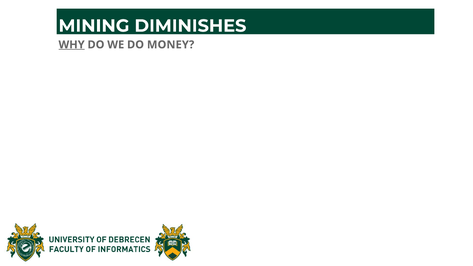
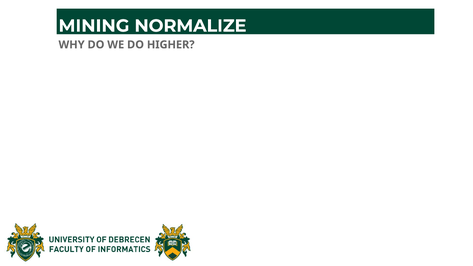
DIMINISHES: DIMINISHES -> NORMALIZE
WHY underline: present -> none
MONEY: MONEY -> HIGHER
